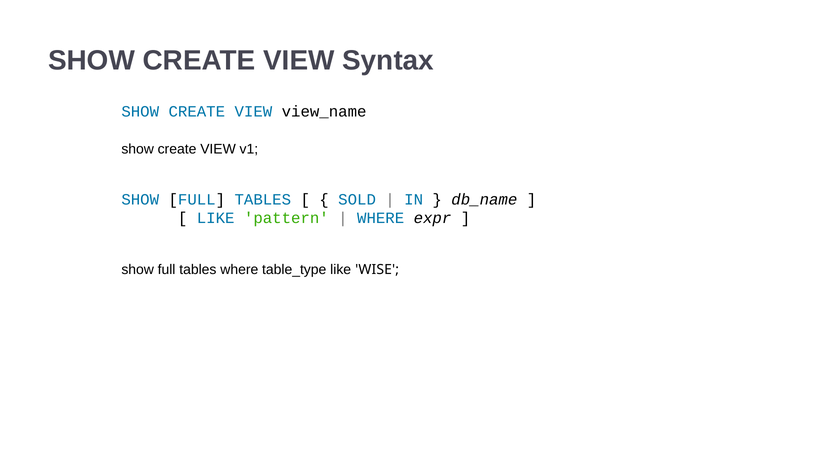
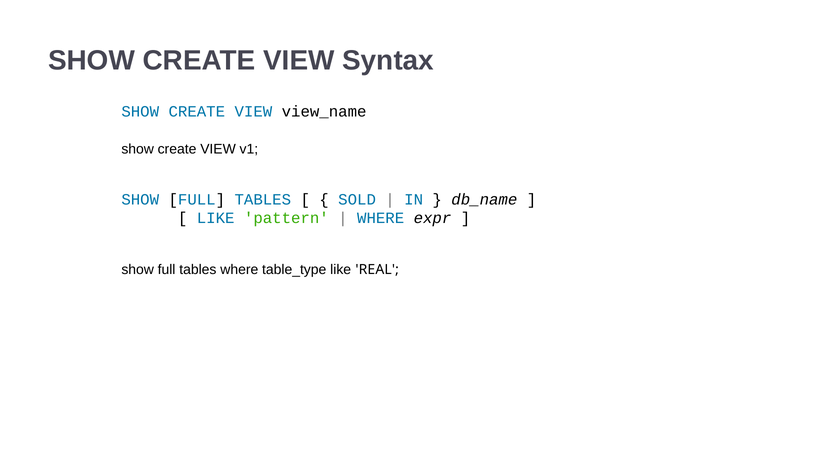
WISE: WISE -> REAL
